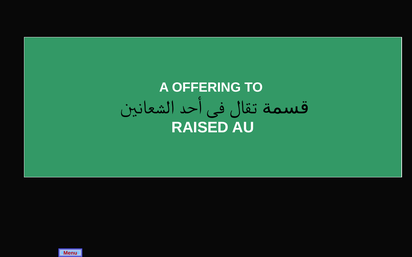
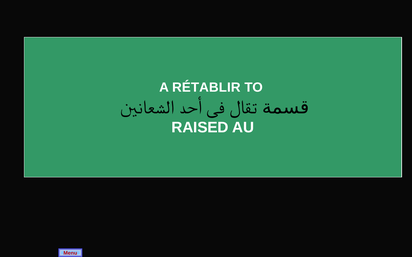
OFFERING: OFFERING -> RÉTABLIR
